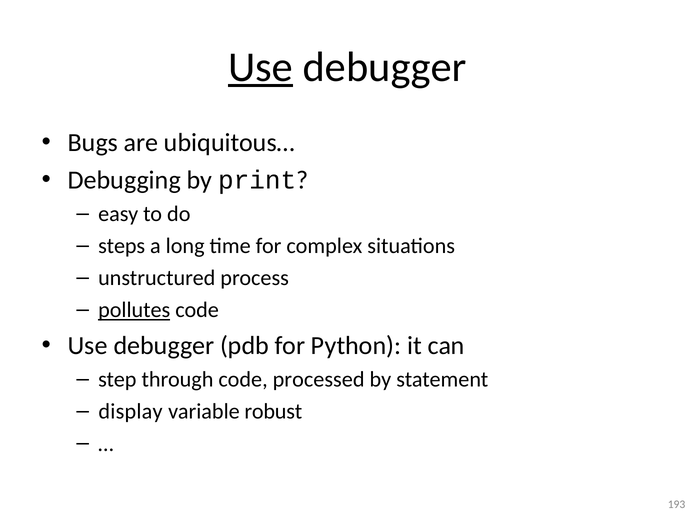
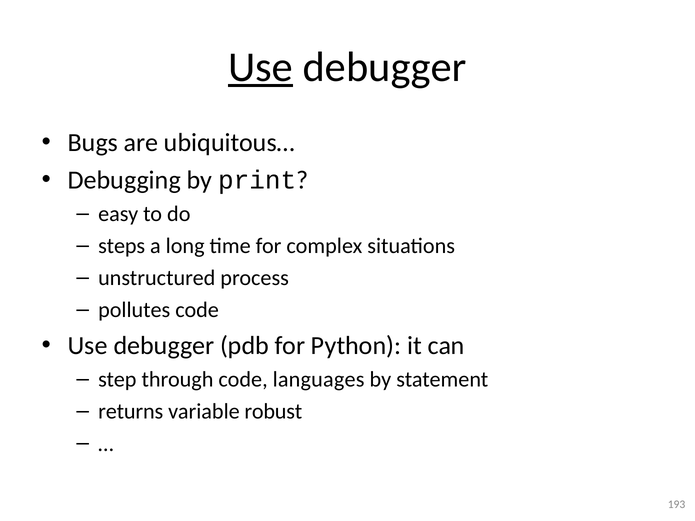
pollutes underline: present -> none
processed: processed -> languages
display: display -> returns
